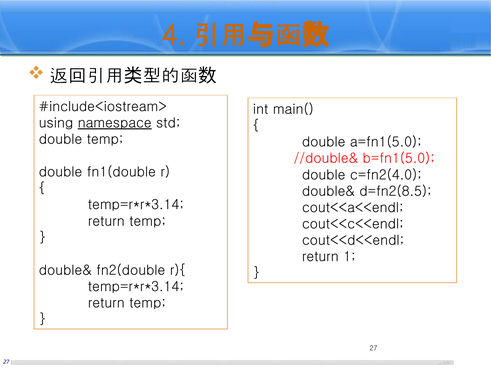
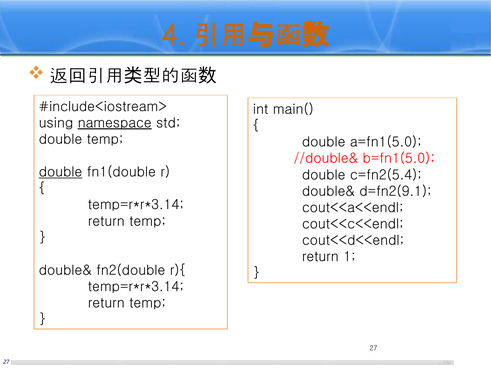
double at (61, 172) underline: none -> present
c=fn2(4.0: c=fn2(4.0 -> c=fn2(5.4
d=fn2(8.5: d=fn2(8.5 -> d=fn2(9.1
